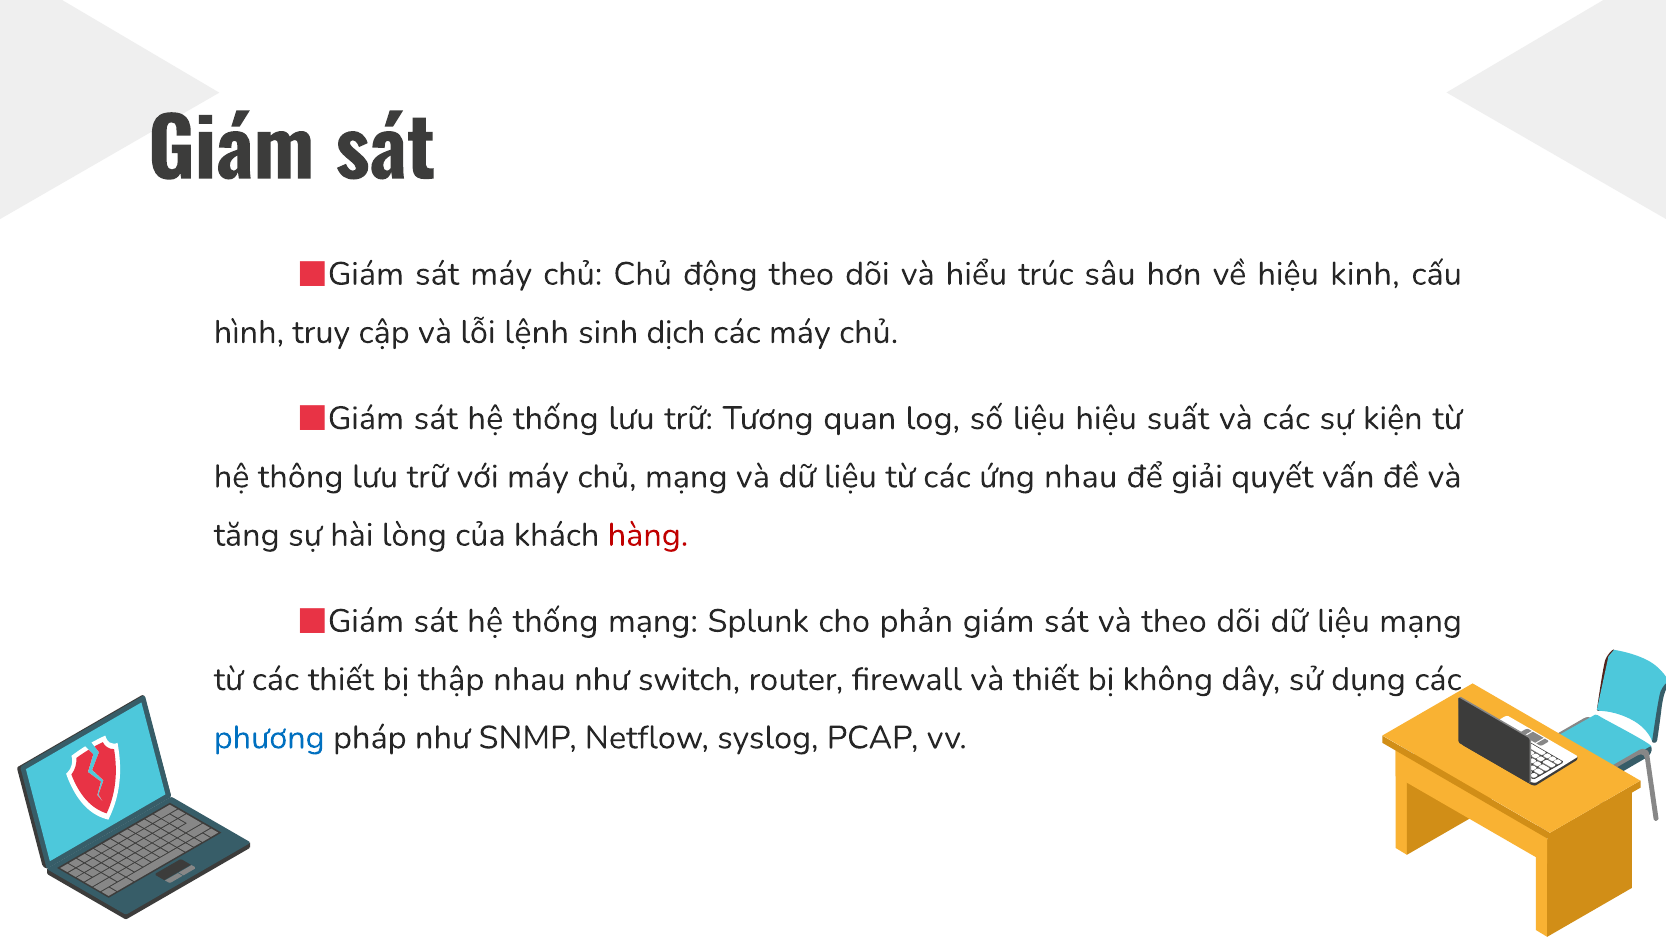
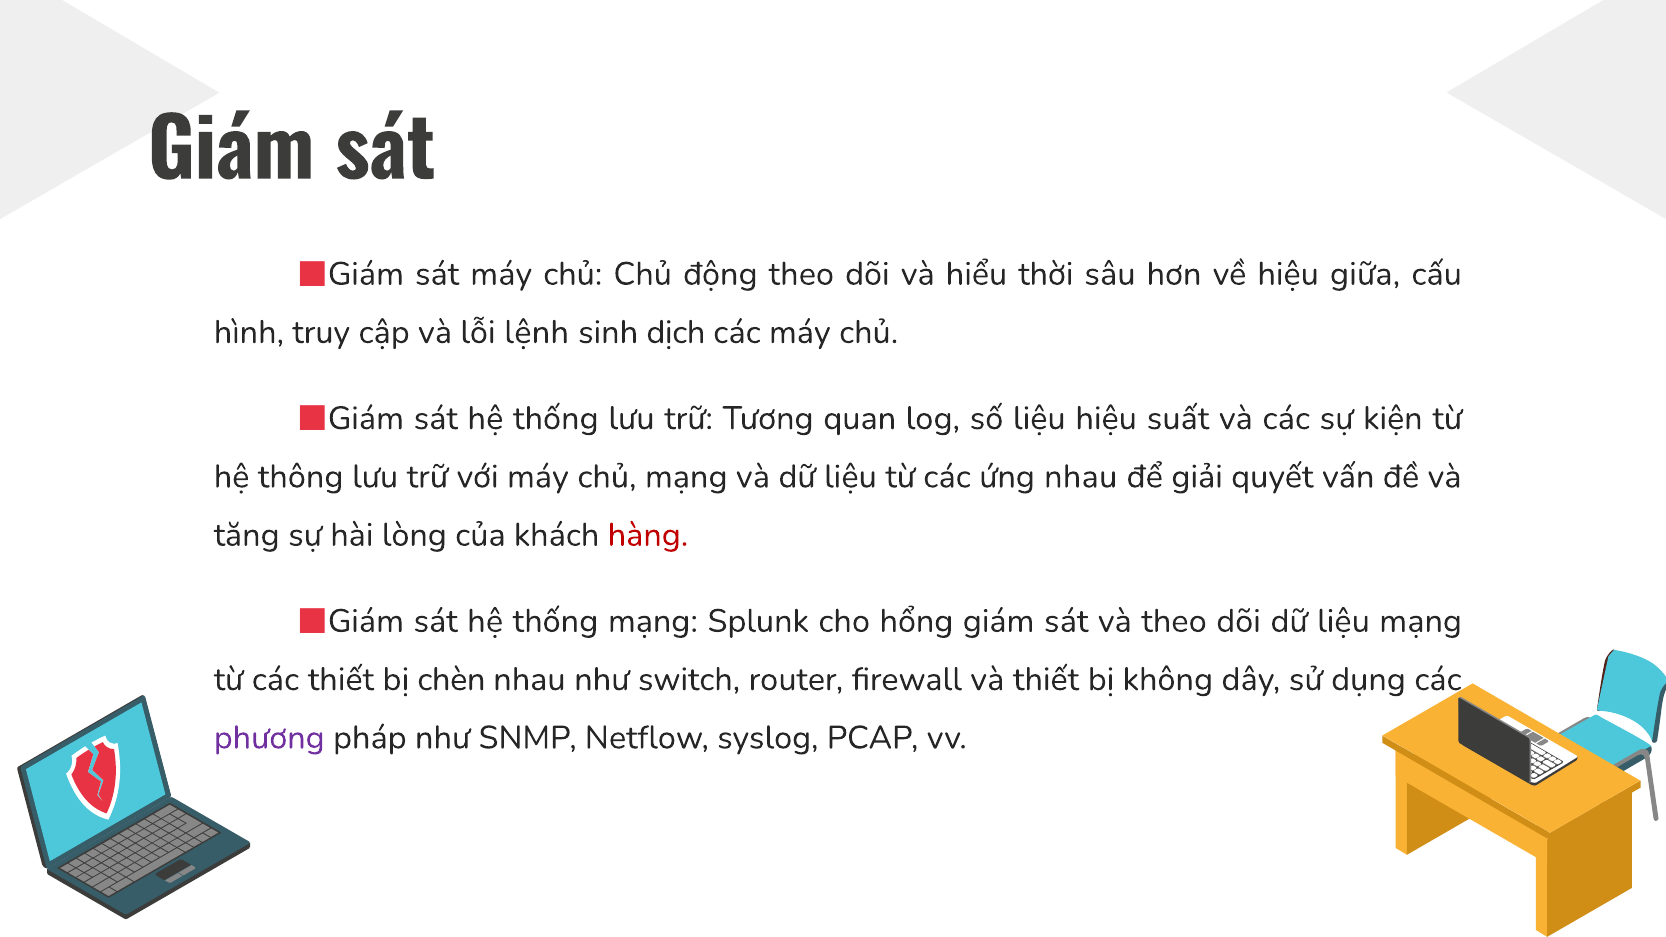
trúc: trúc -> thời
kinh: kinh -> giữa
phản: phản -> hổng
thập: thập -> chèn
phương colour: blue -> purple
